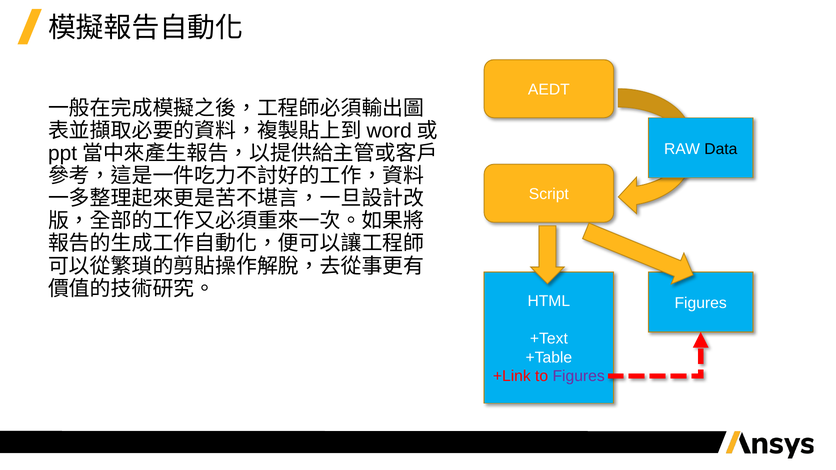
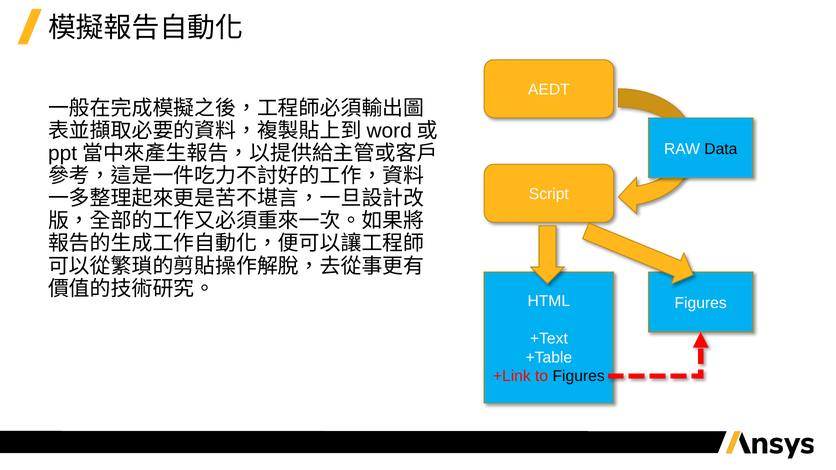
Figures at (579, 376) colour: purple -> black
